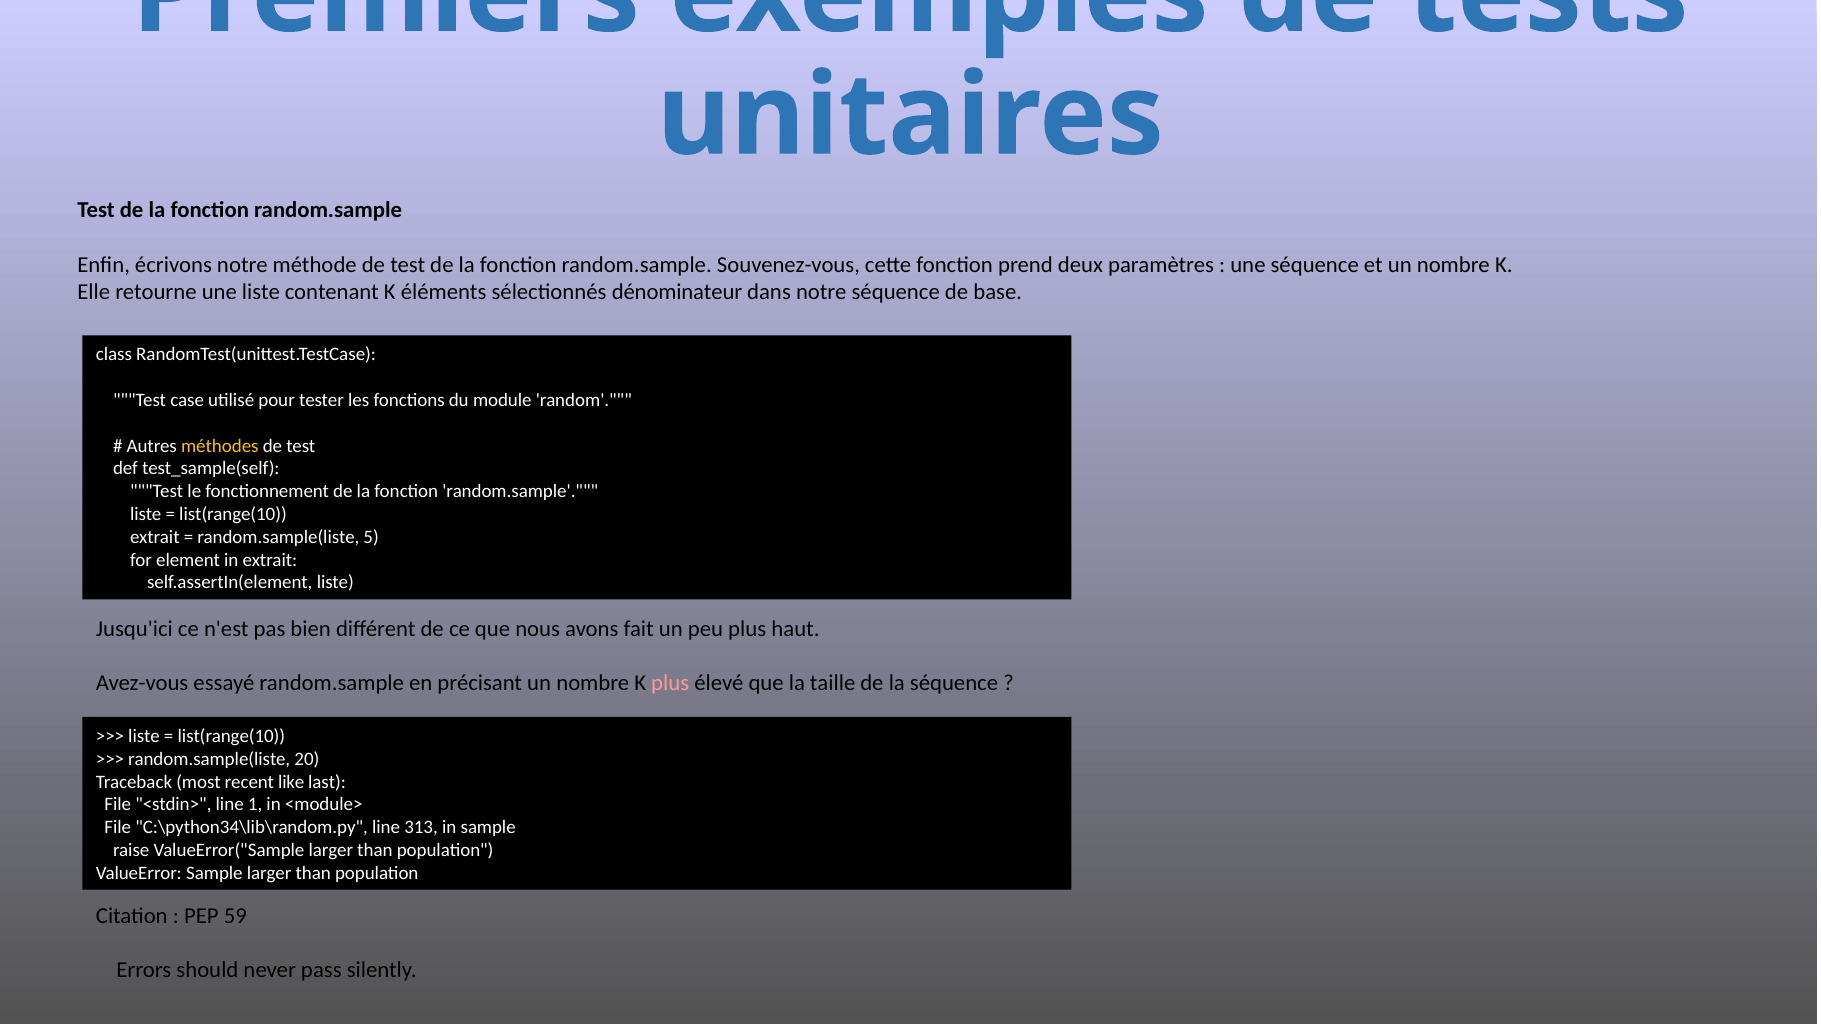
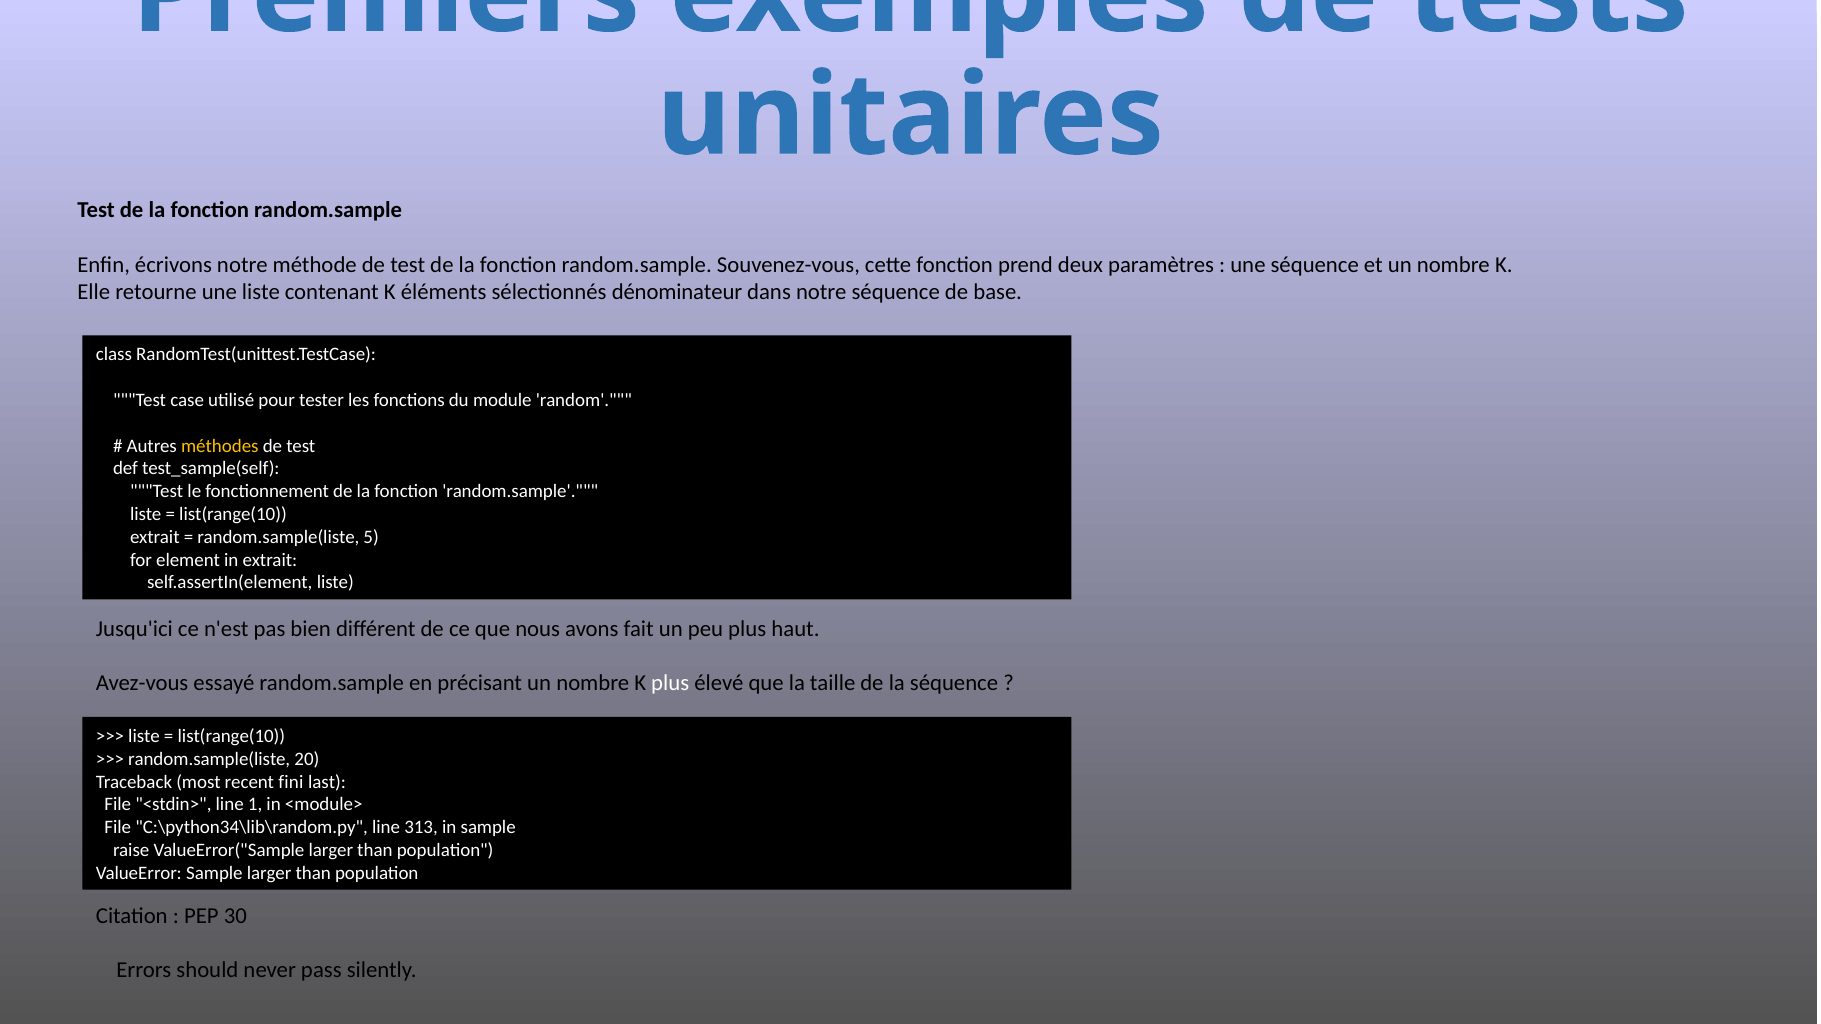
plus at (670, 683) colour: pink -> white
like: like -> fini
59: 59 -> 30
